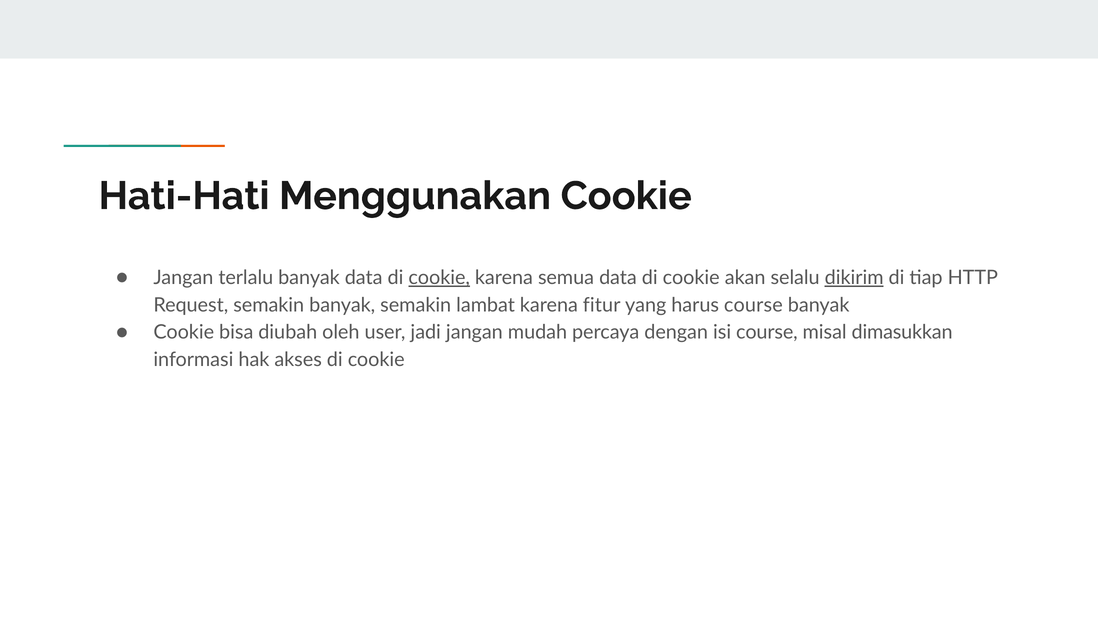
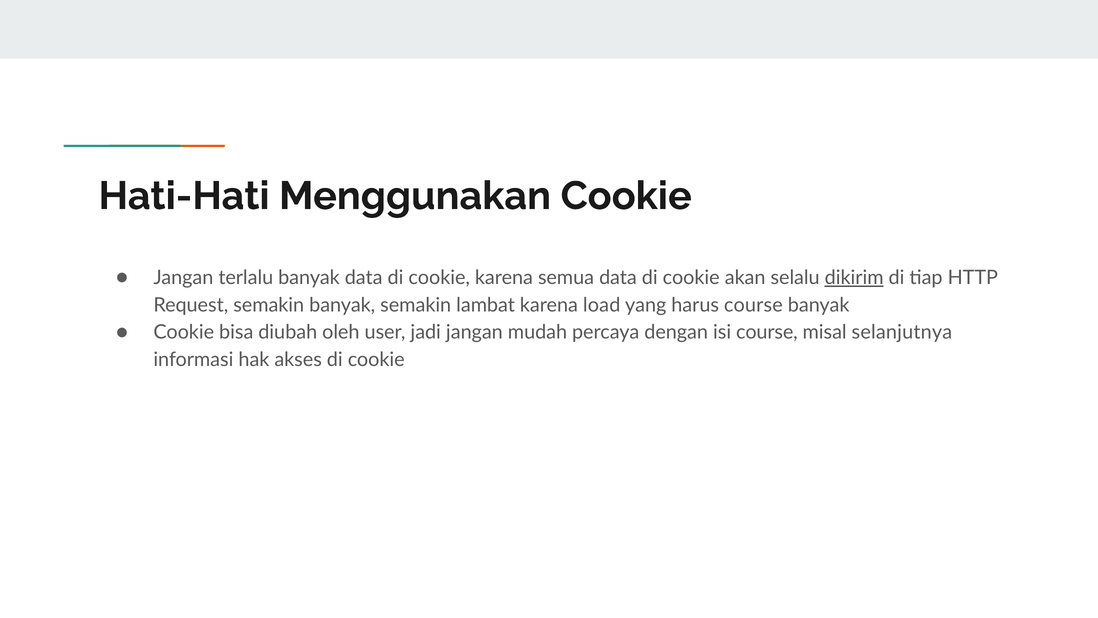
cookie at (439, 277) underline: present -> none
fitur: fitur -> load
dimasukkan: dimasukkan -> selanjutnya
